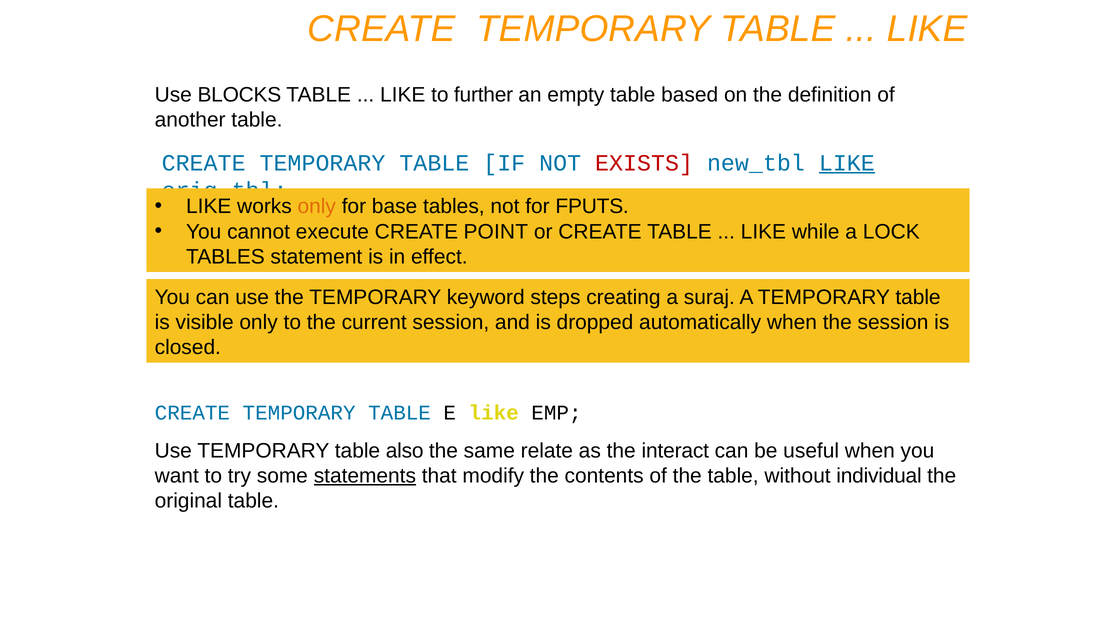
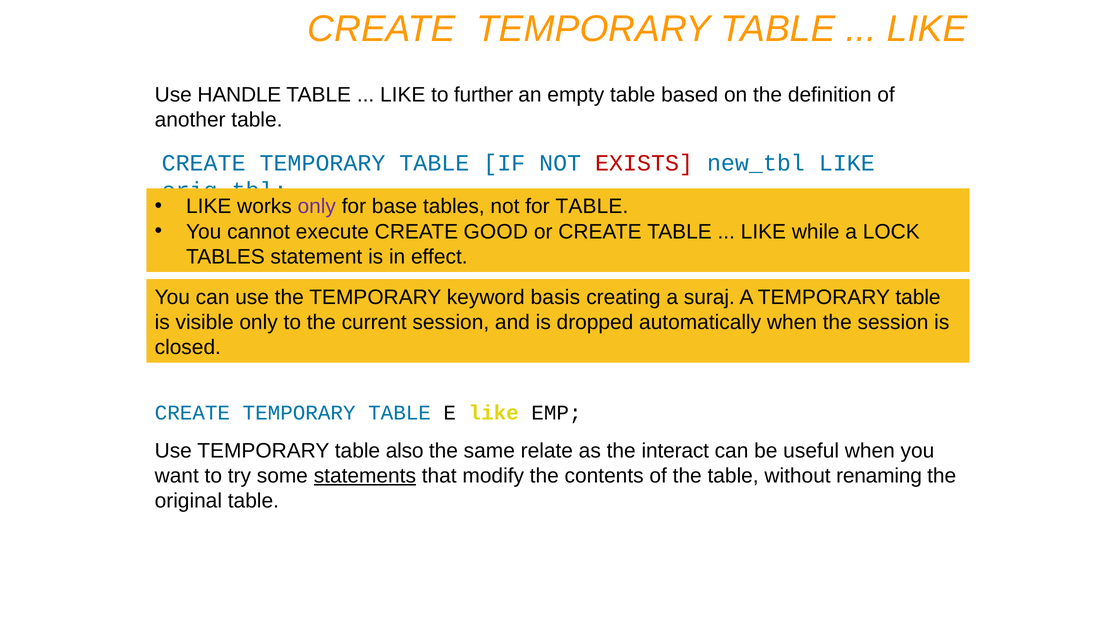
BLOCKS: BLOCKS -> HANDLE
LIKE at (847, 163) underline: present -> none
only at (317, 206) colour: orange -> purple
for FPUTS: FPUTS -> TABLE
POINT: POINT -> GOOD
steps: steps -> basis
individual: individual -> renaming
